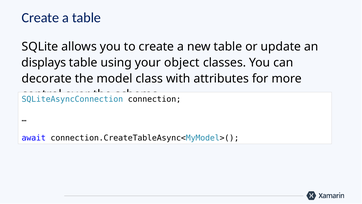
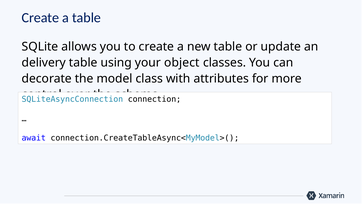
displays: displays -> delivery
